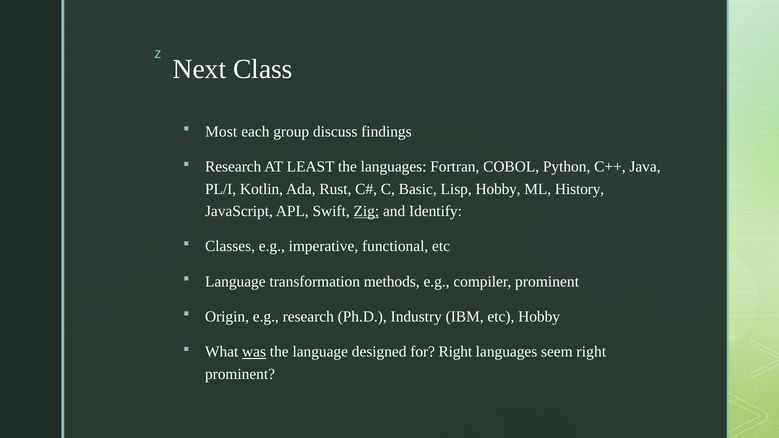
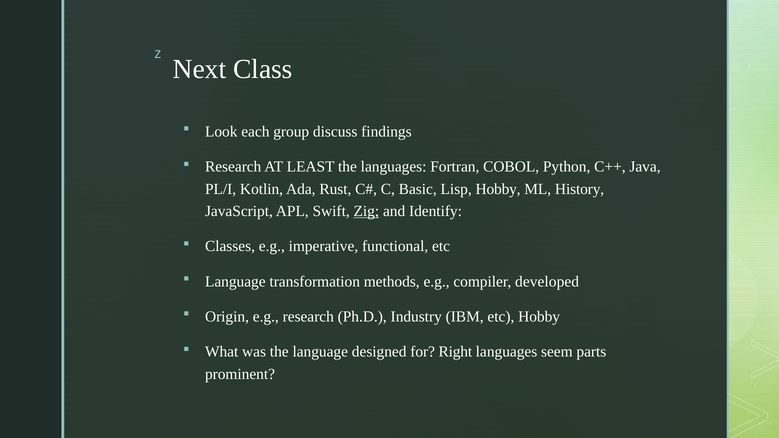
Most: Most -> Look
compiler prominent: prominent -> developed
was underline: present -> none
seem right: right -> parts
